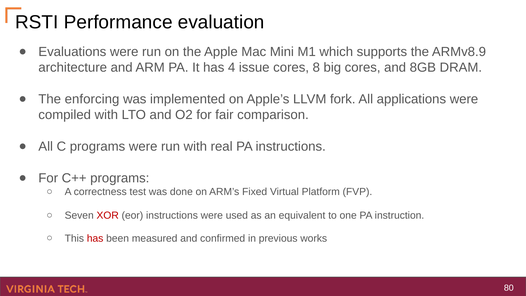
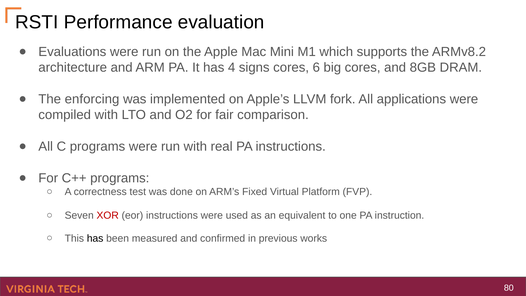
ARMv8.9: ARMv8.9 -> ARMv8.2
issue: issue -> signs
8: 8 -> 6
has at (95, 238) colour: red -> black
